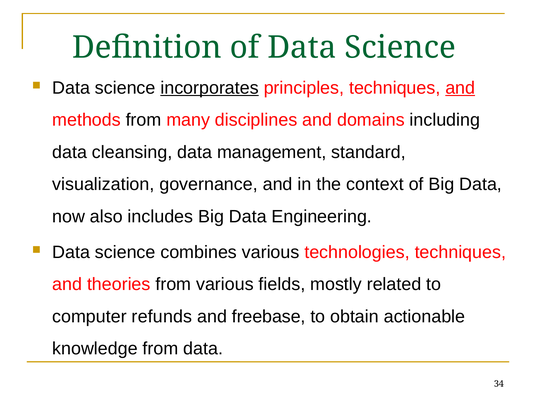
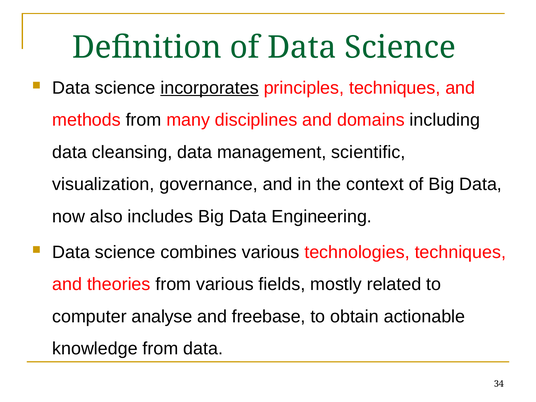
and at (460, 88) underline: present -> none
standard: standard -> scientific
refunds: refunds -> analyse
